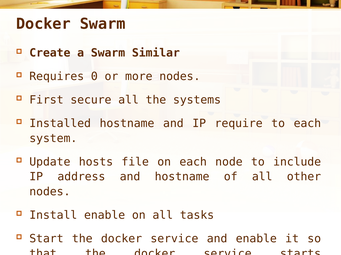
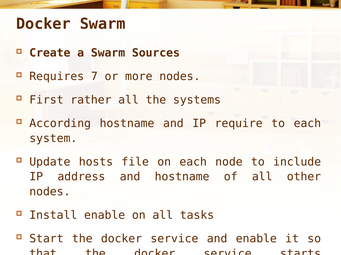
Similar: Similar -> Sources
0: 0 -> 7
secure: secure -> rather
Installed: Installed -> According
